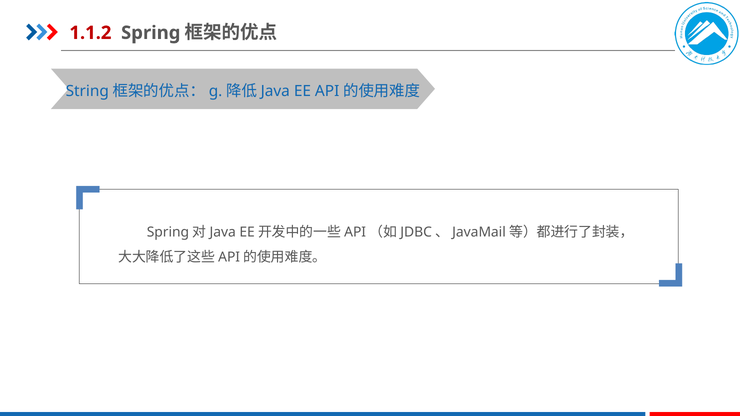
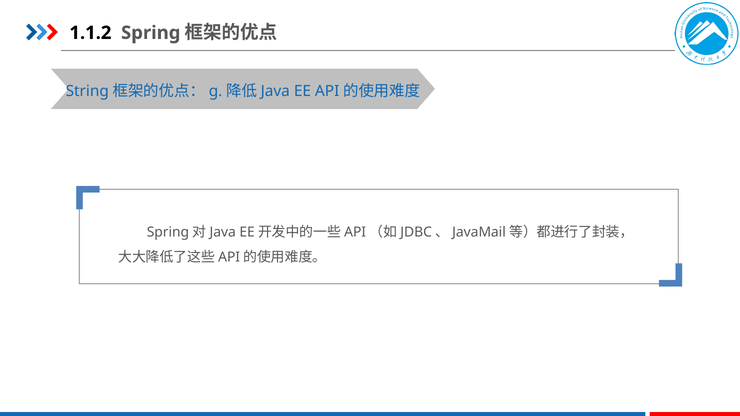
1.1.2 colour: red -> black
